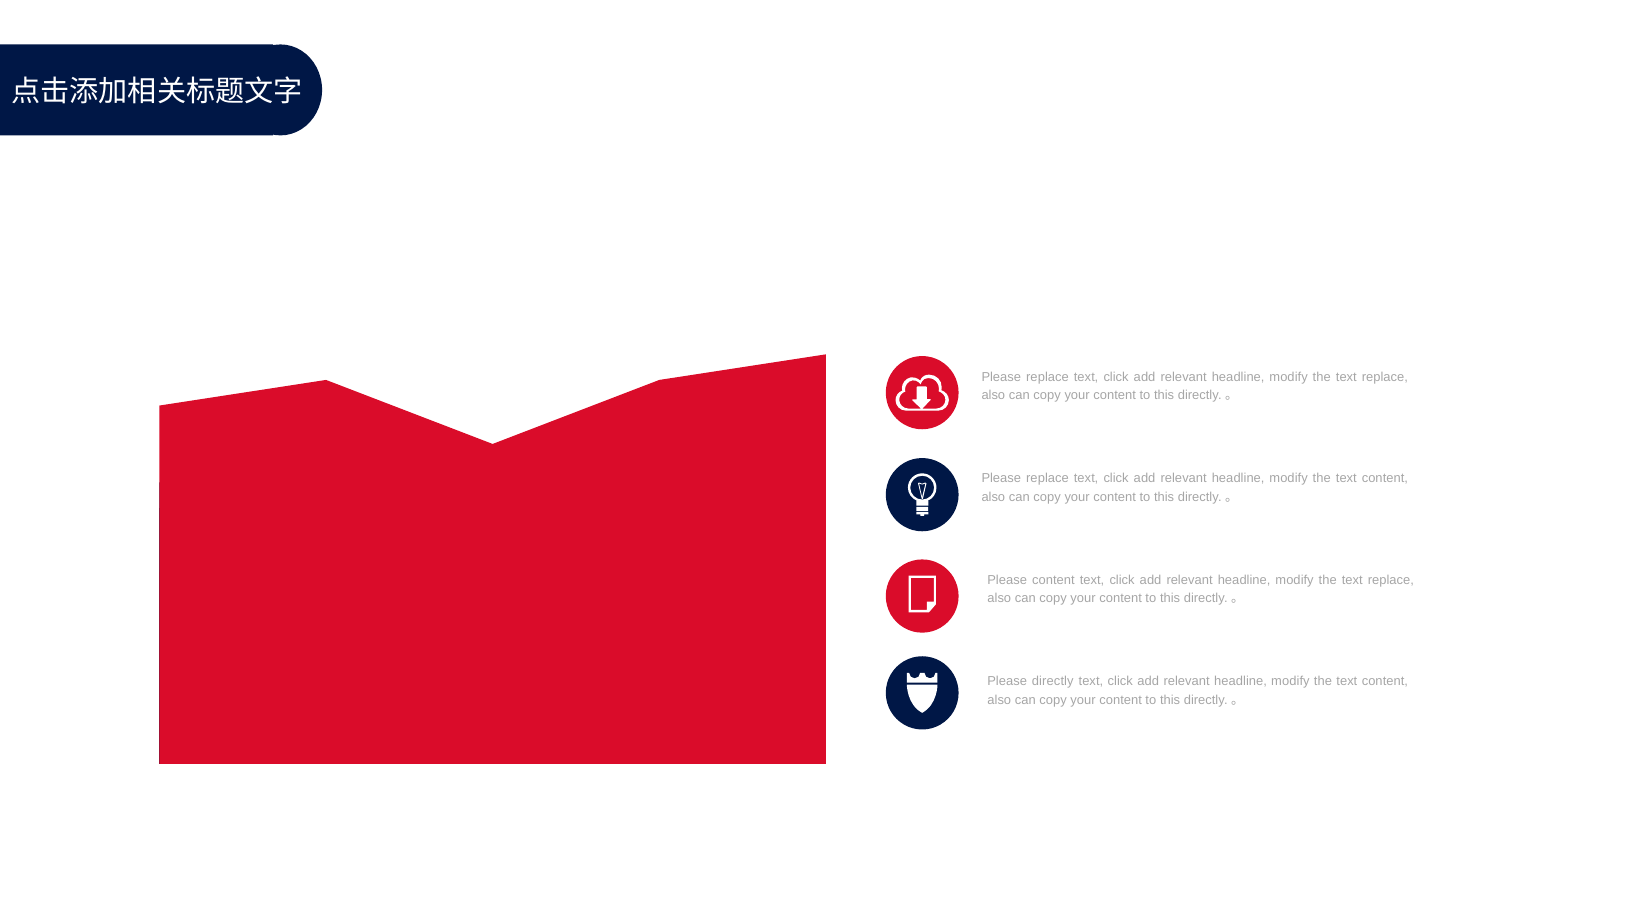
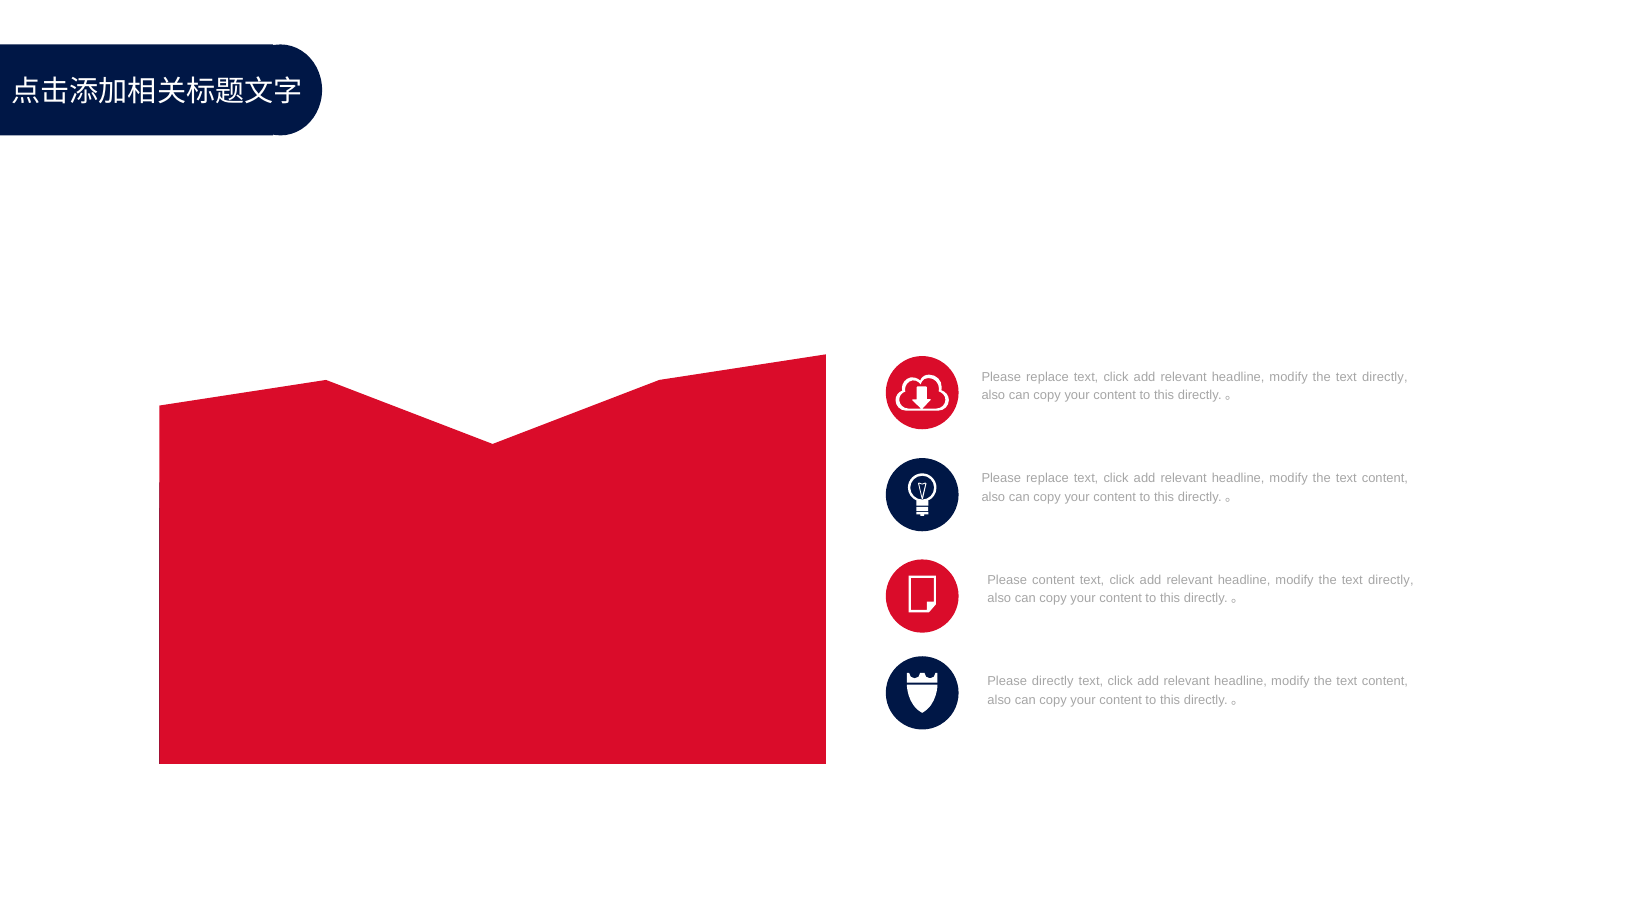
replace at (1385, 377): replace -> directly
replace at (1391, 580): replace -> directly
